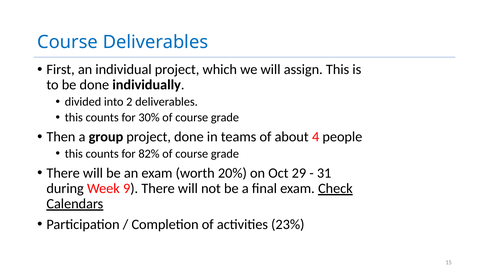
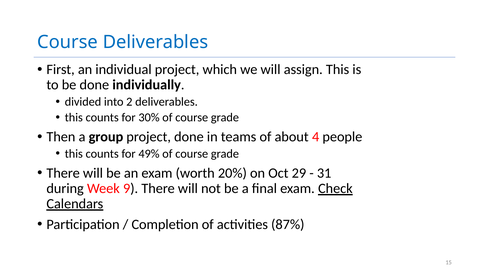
82%: 82% -> 49%
23%: 23% -> 87%
